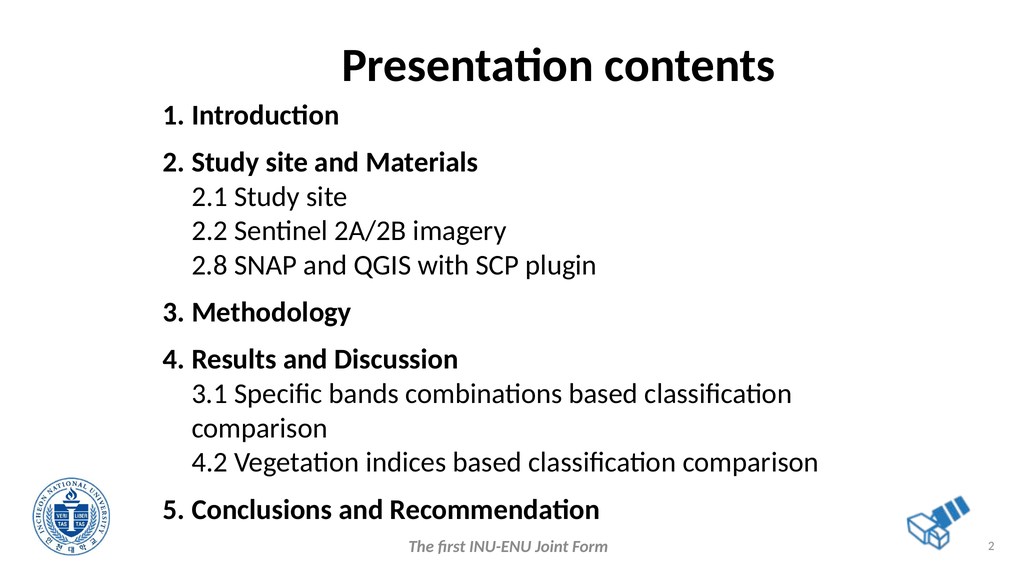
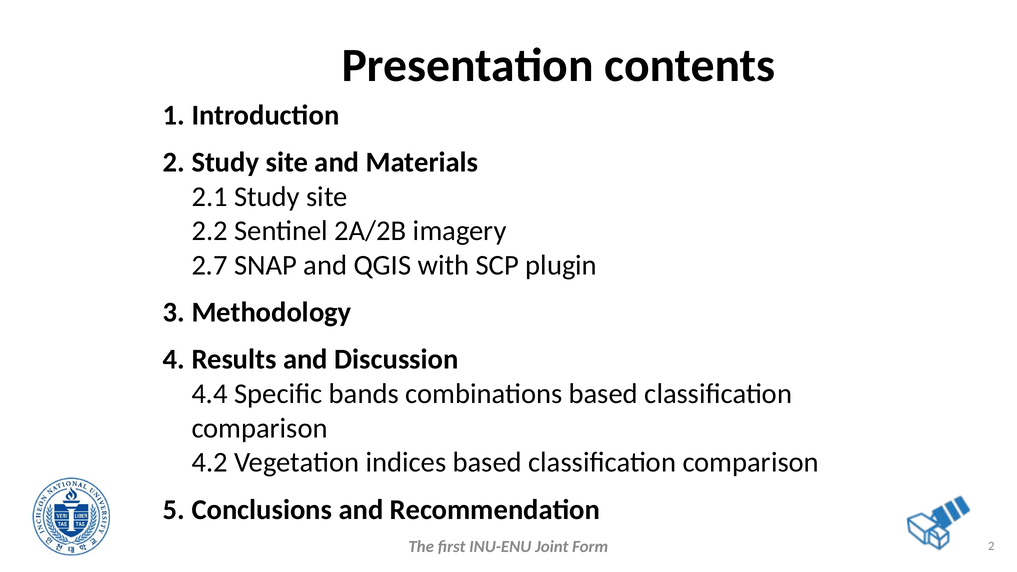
2.8: 2.8 -> 2.7
3.1: 3.1 -> 4.4
